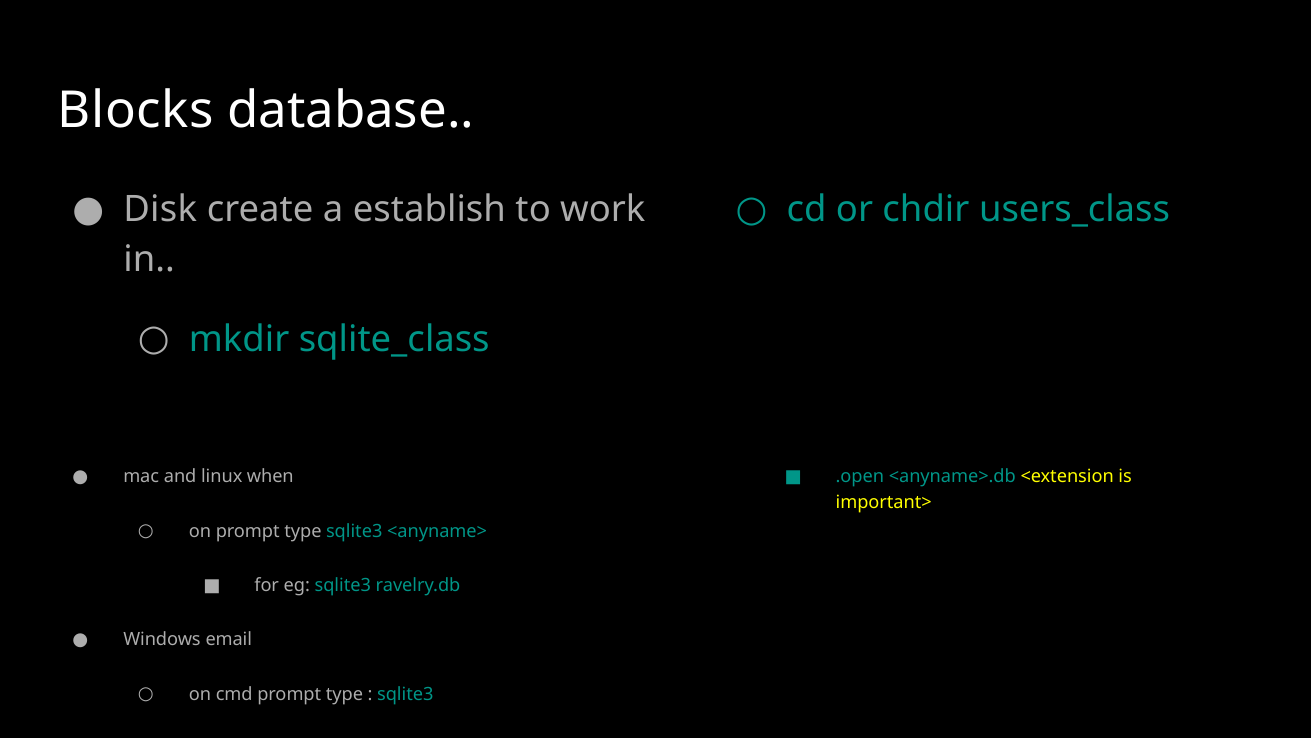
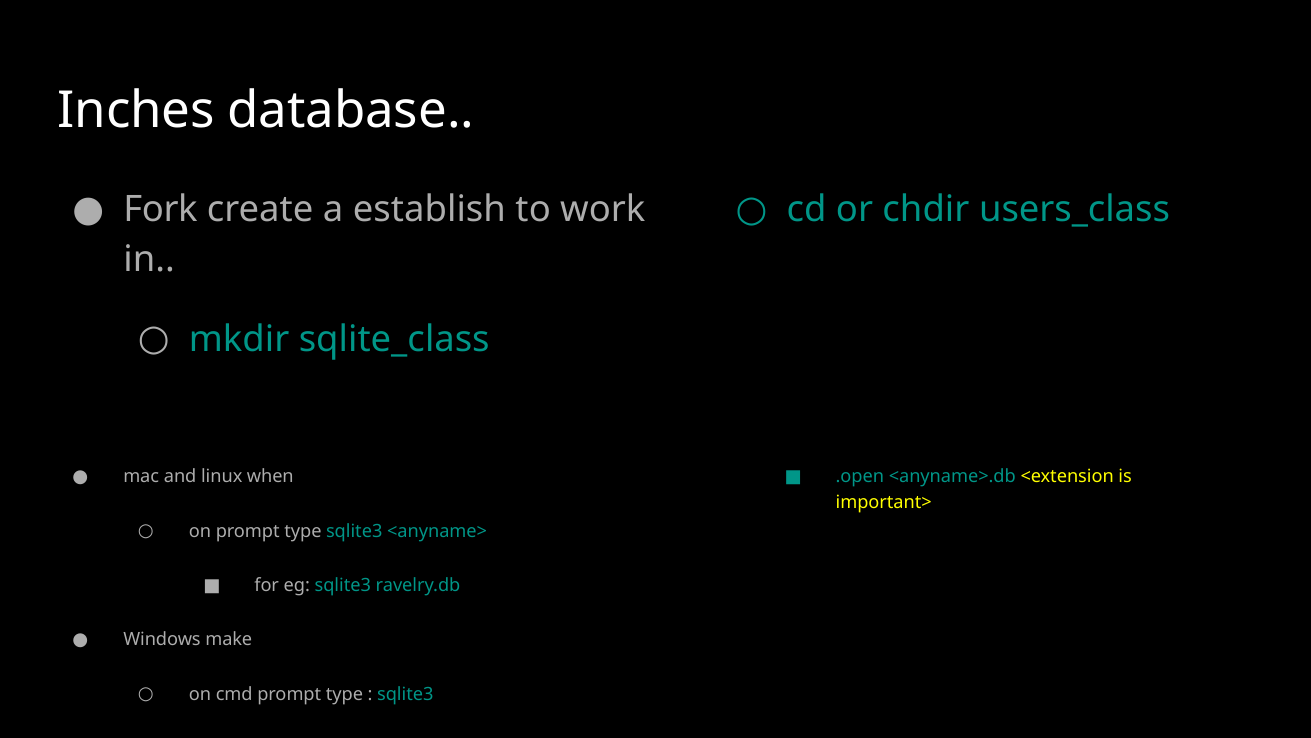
Blocks: Blocks -> Inches
Disk: Disk -> Fork
email: email -> make
